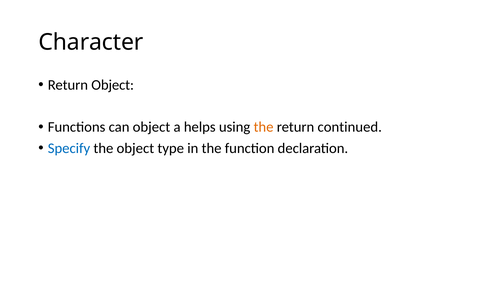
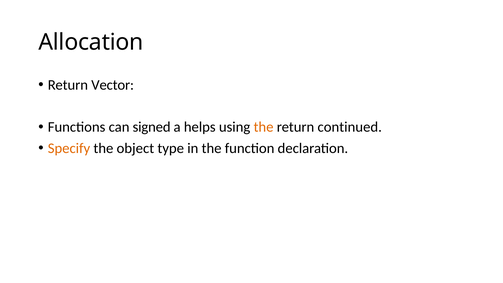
Character: Character -> Allocation
Return Object: Object -> Vector
can object: object -> signed
Specify colour: blue -> orange
